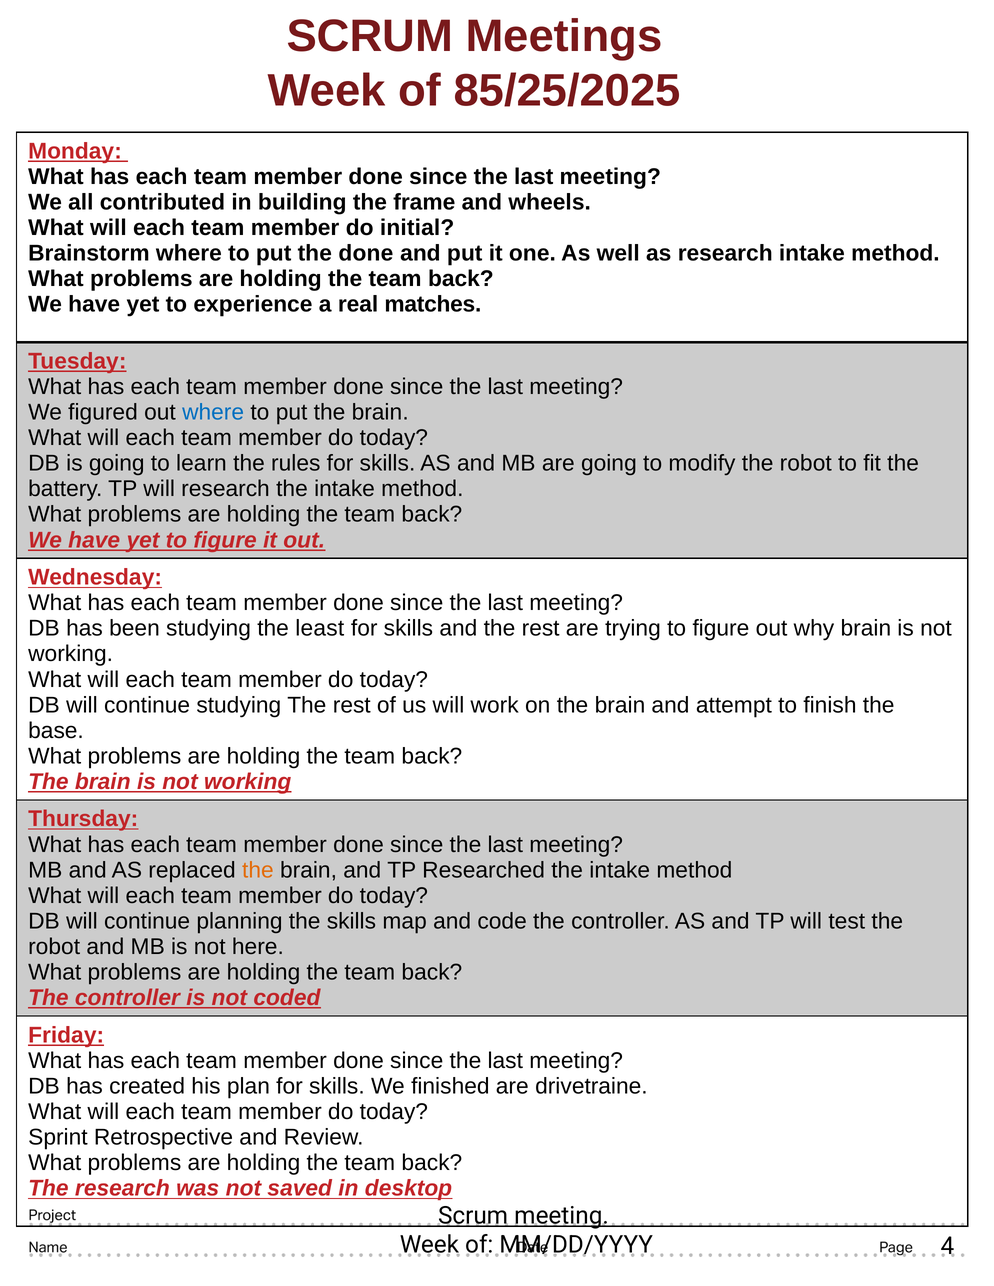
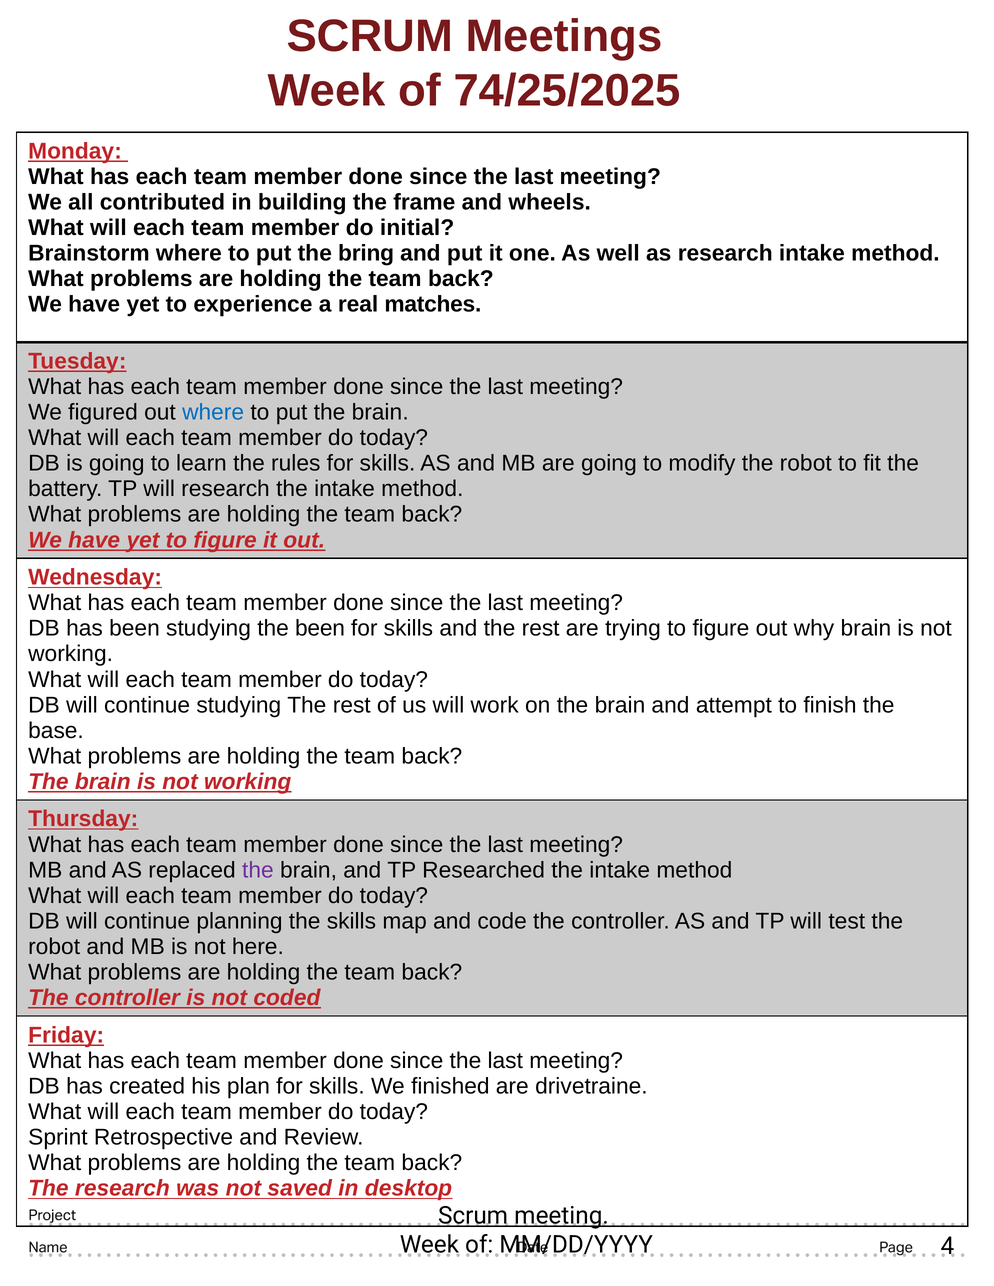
85/25/2025: 85/25/2025 -> 74/25/2025
the done: done -> bring
the least: least -> been
the at (258, 870) colour: orange -> purple
